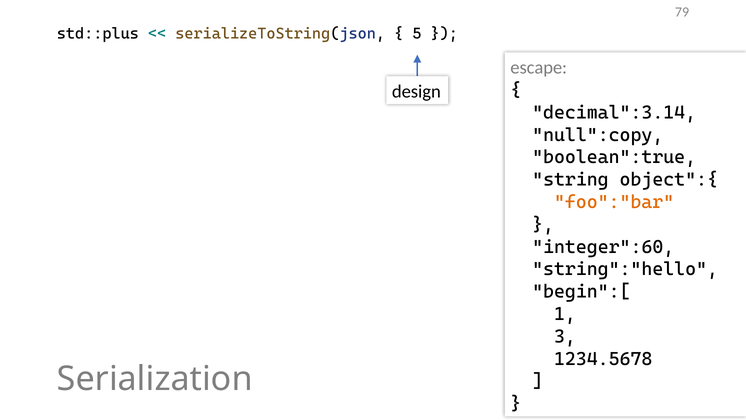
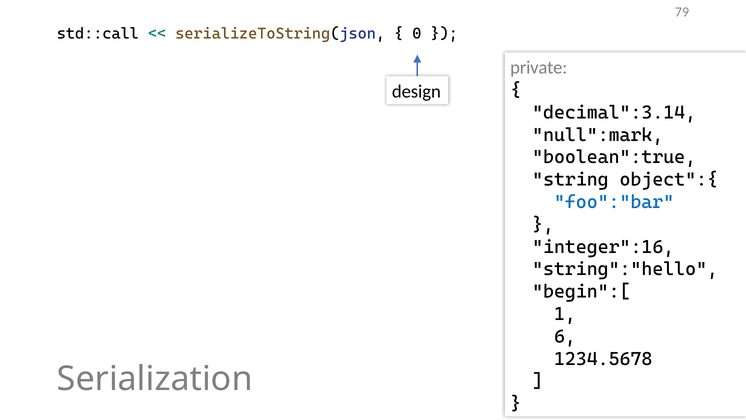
std::plus: std::plus -> std::call
5: 5 -> 0
escape: escape -> private
null":copy: null":copy -> null":mark
foo":"bar colour: orange -> blue
integer":60: integer":60 -> integer":16
3: 3 -> 6
